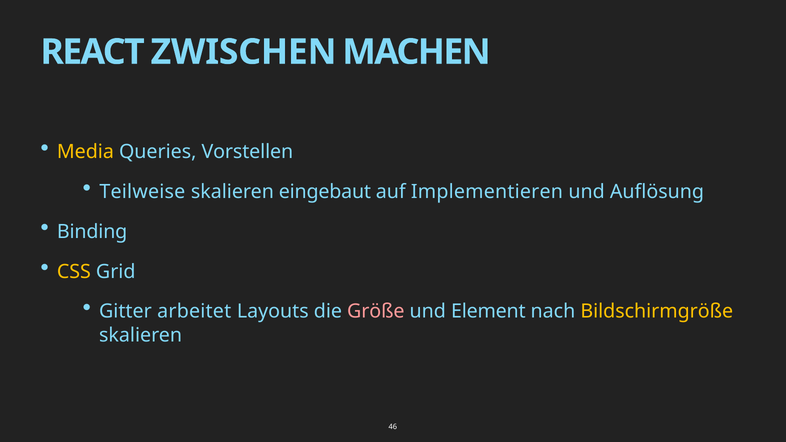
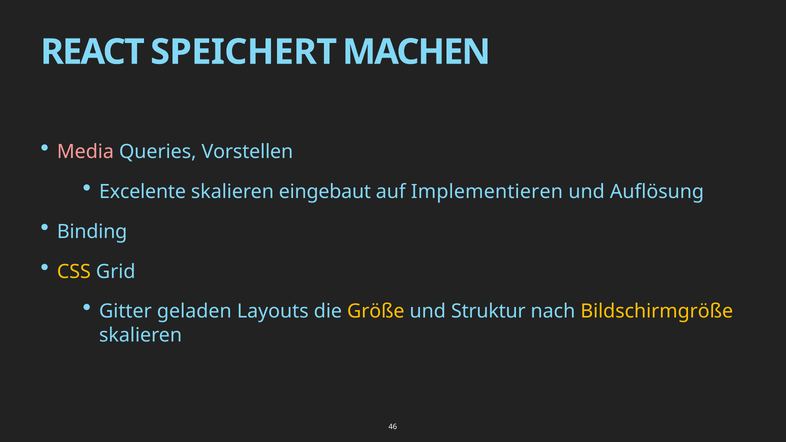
ZWISCHEN: ZWISCHEN -> SPEICHERT
Media colour: yellow -> pink
Teilweise: Teilweise -> Excelente
arbeitet: arbeitet -> geladen
Größe colour: pink -> yellow
Element: Element -> Struktur
